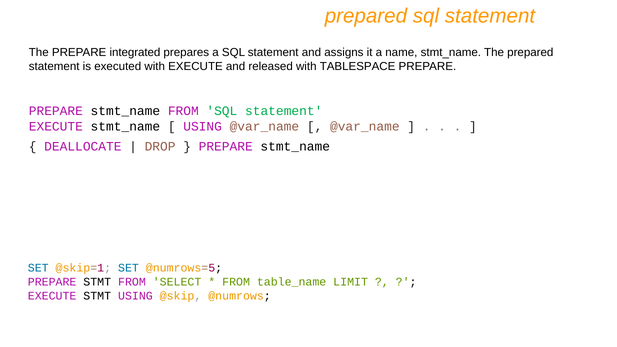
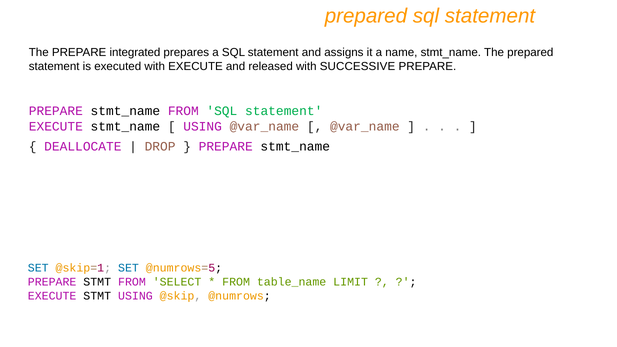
TABLESPACE: TABLESPACE -> SUCCESSIVE
